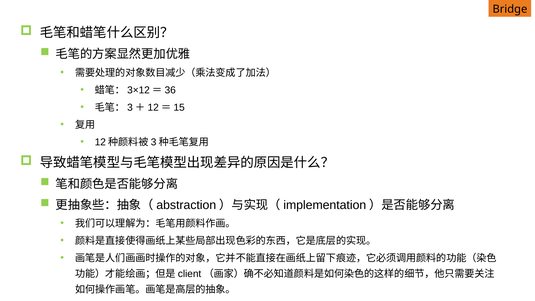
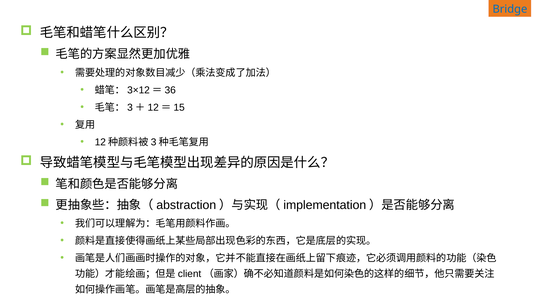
Bridge colour: black -> blue
